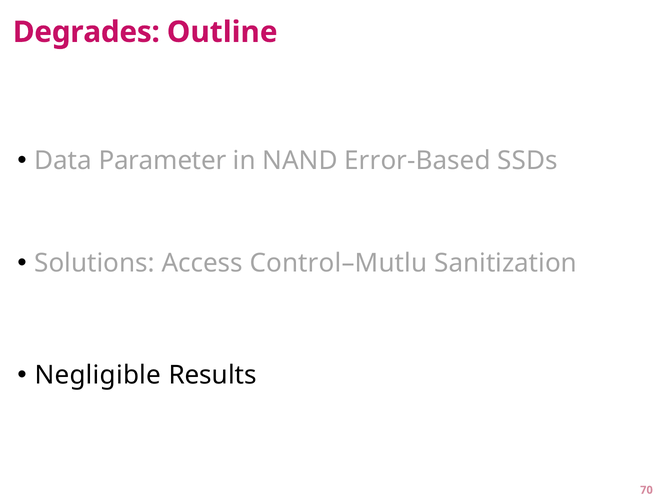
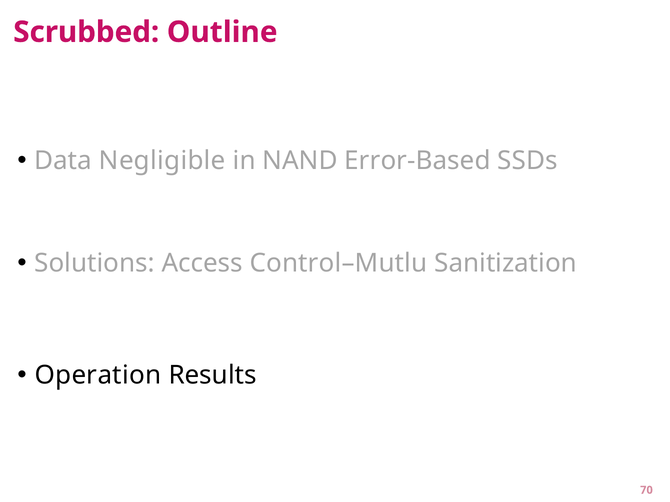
Degrades: Degrades -> Scrubbed
Parameter: Parameter -> Negligible
Negligible: Negligible -> Operation
